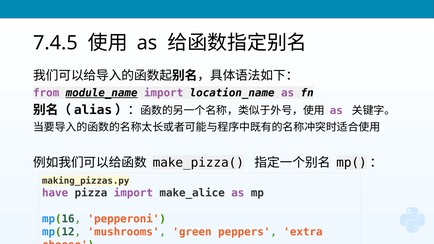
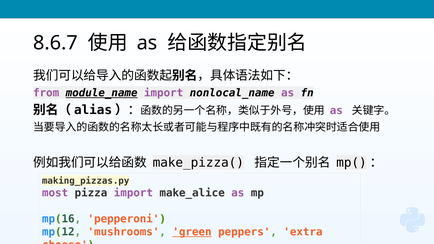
7.4.5: 7.4.5 -> 8.6.7
location_name: location_name -> nonlocal_name
have: have -> most
green underline: none -> present
